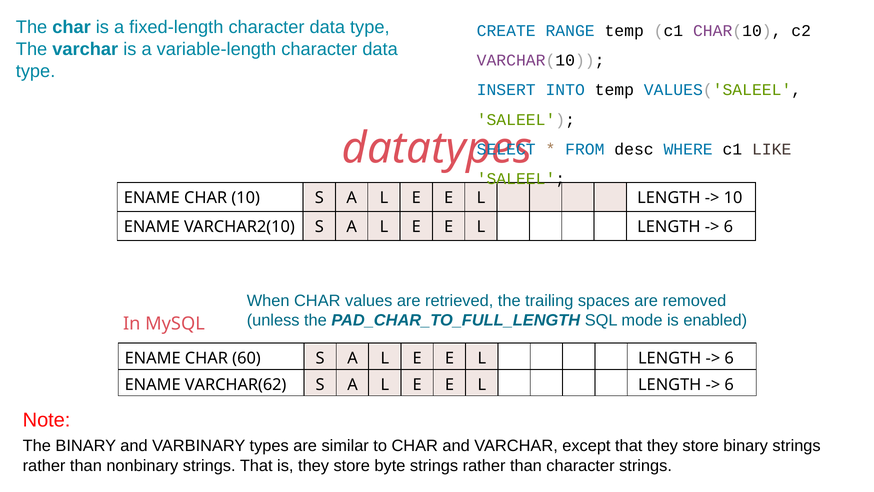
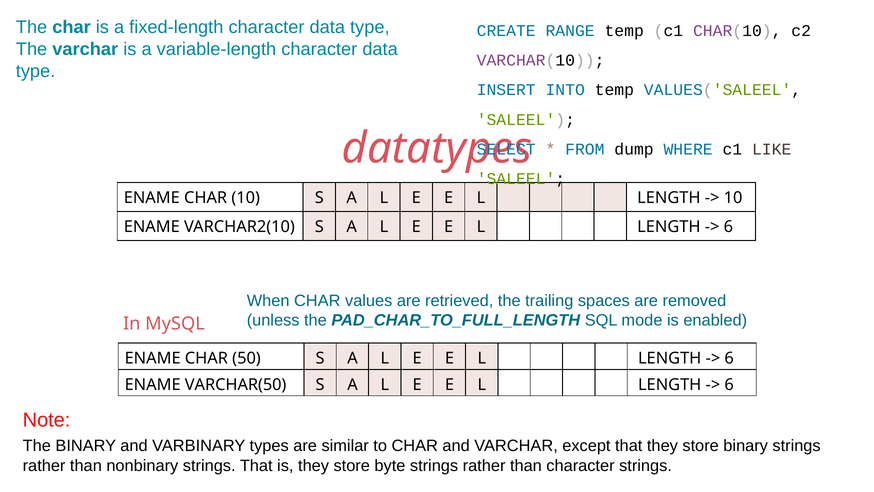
desc: desc -> dump
60: 60 -> 50
VARCHAR(62: VARCHAR(62 -> VARCHAR(50
